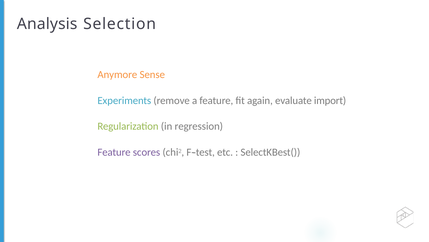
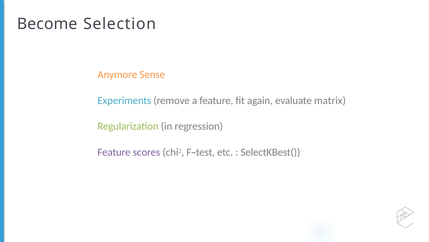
Analysis: Analysis -> Become
import: import -> matrix
